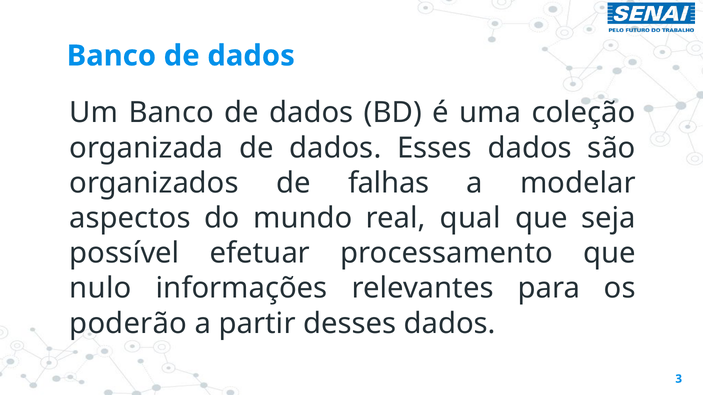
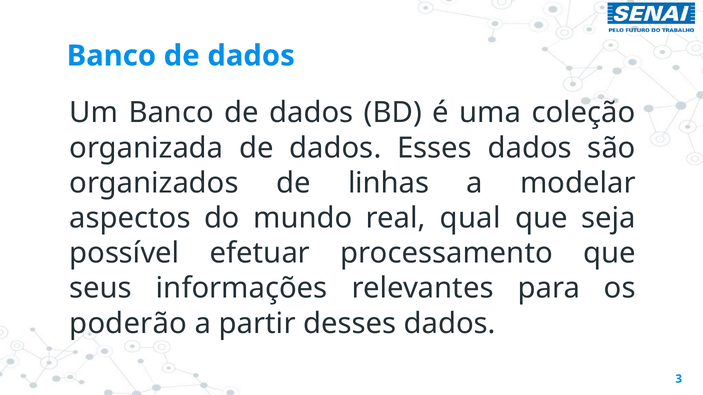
falhas: falhas -> linhas
nulo: nulo -> seus
